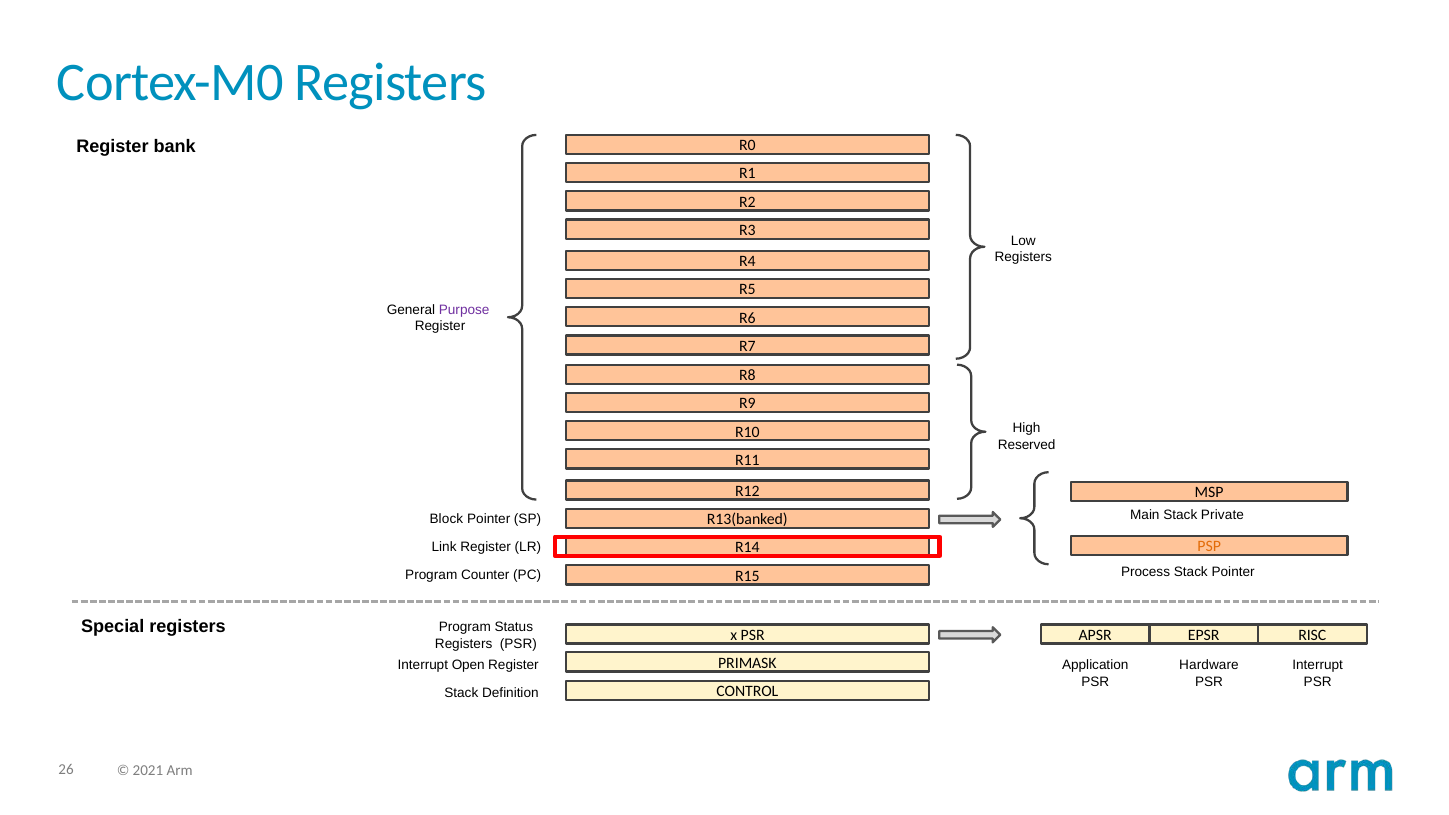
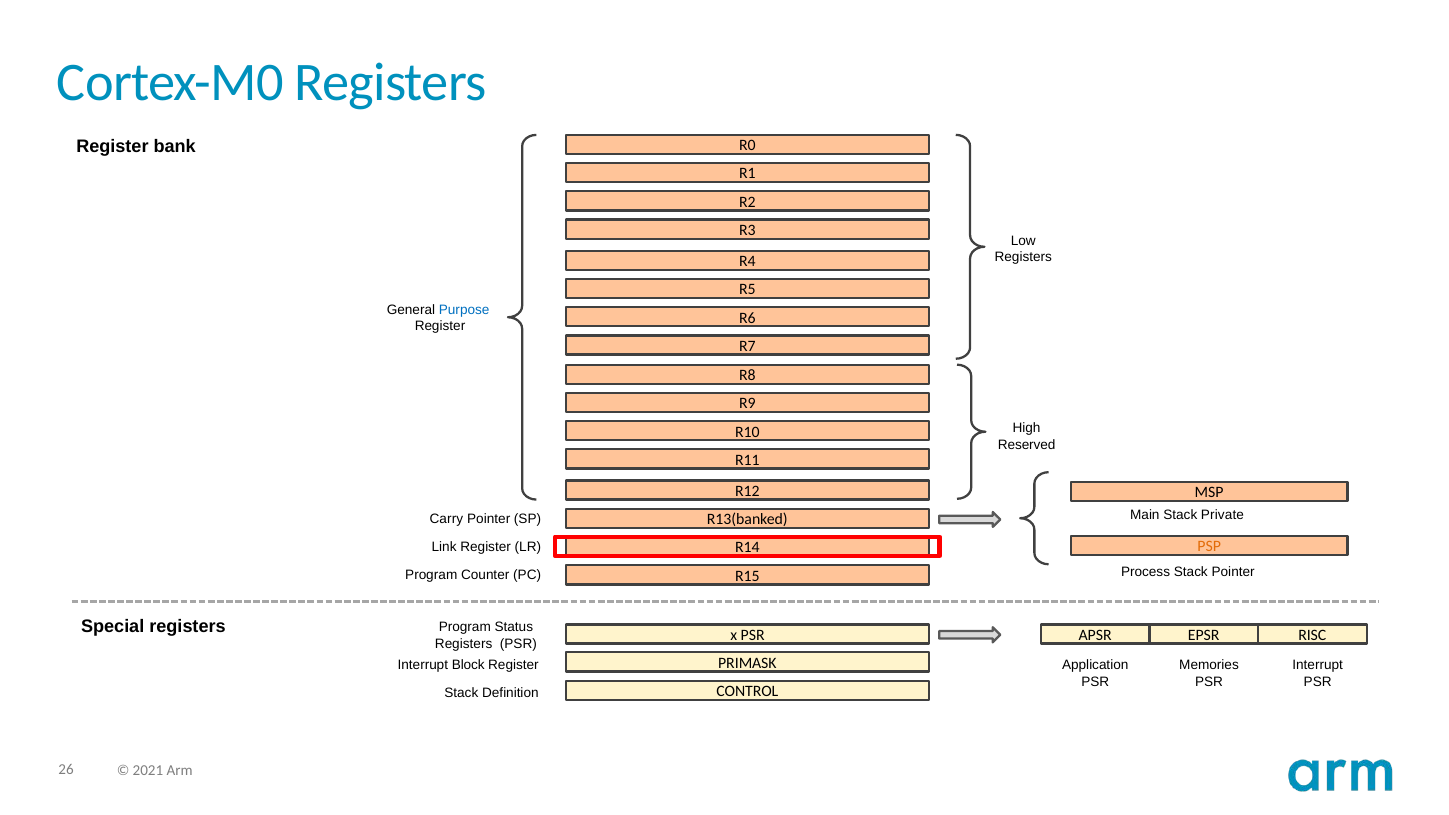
Purpose colour: purple -> blue
Block: Block -> Carry
Open: Open -> Block
Hardware: Hardware -> Memories
